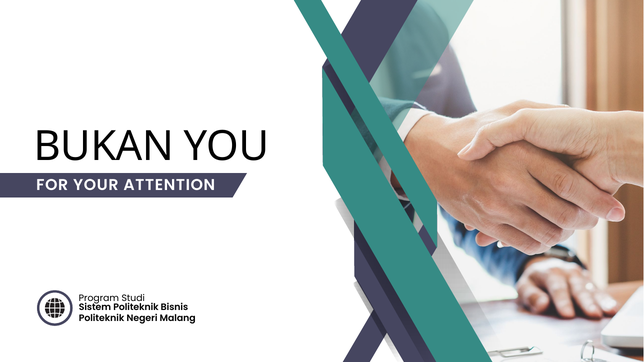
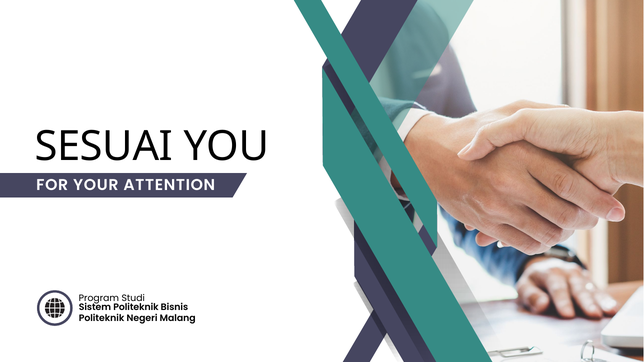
BUKAN: BUKAN -> SESUAI
